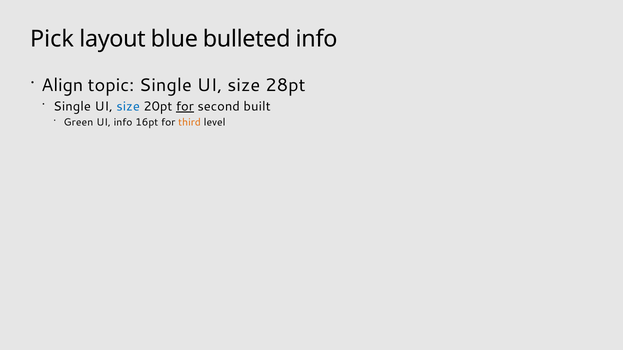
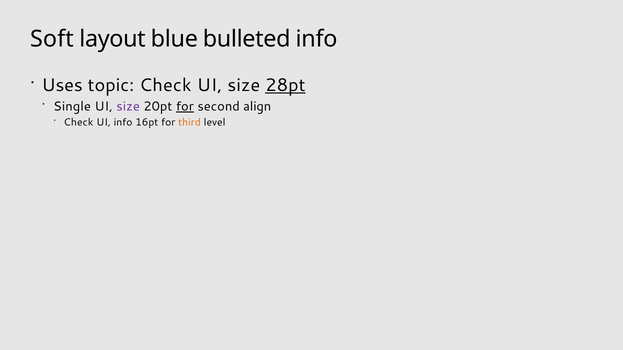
Pick: Pick -> Soft
Align: Align -> Uses
topic Single: Single -> Check
28pt underline: none -> present
size at (128, 106) colour: blue -> purple
built: built -> align
Green at (78, 122): Green -> Check
